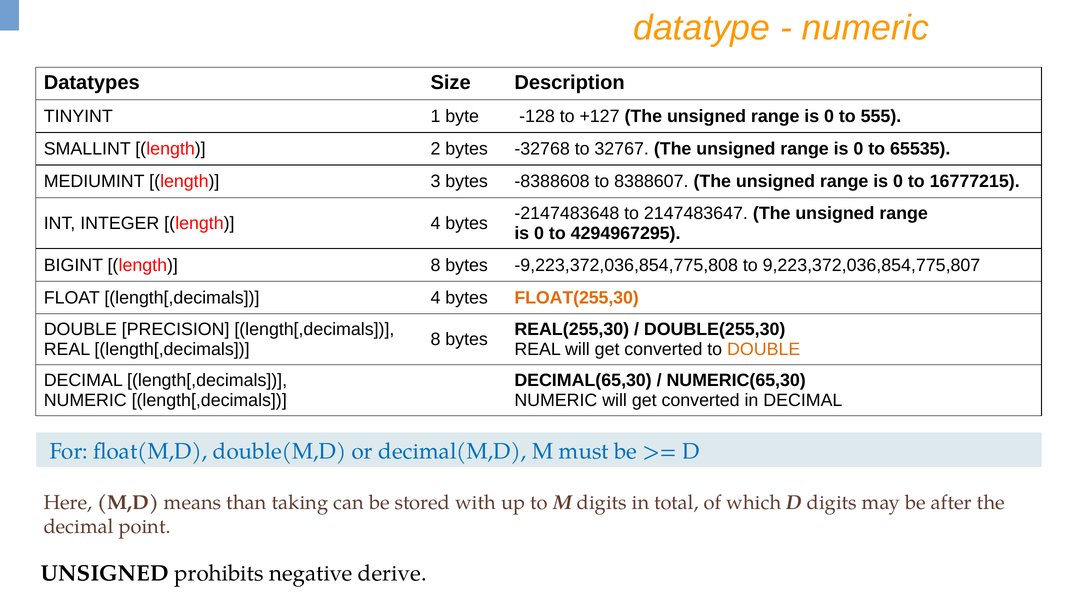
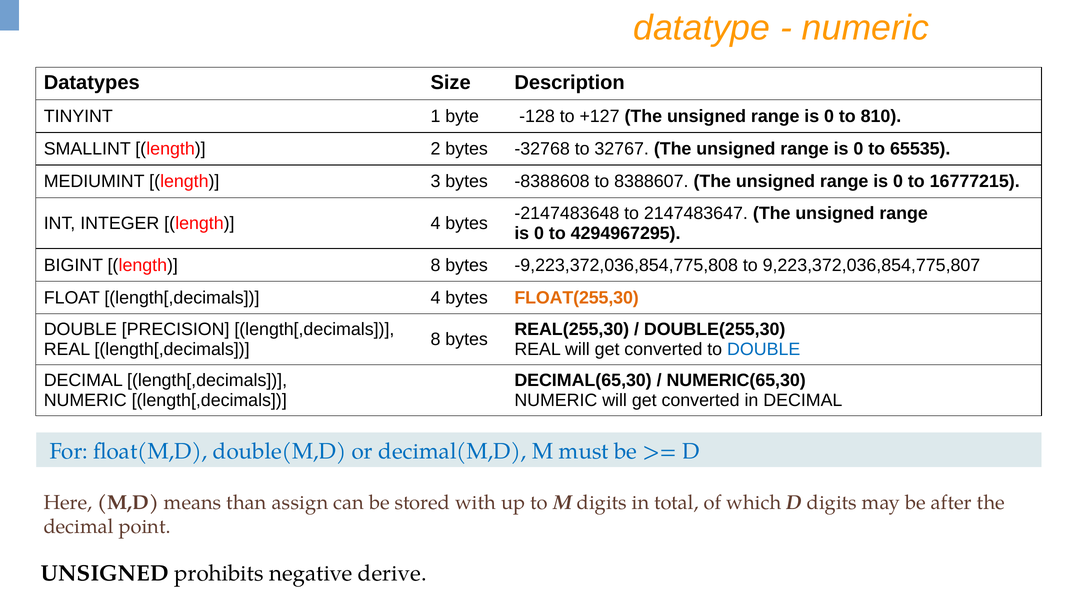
555: 555 -> 810
DOUBLE at (764, 349) colour: orange -> blue
taking: taking -> assign
